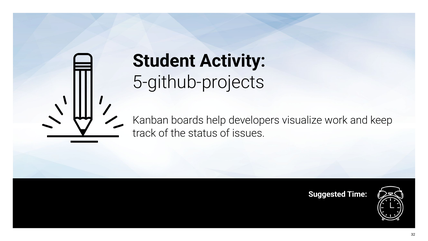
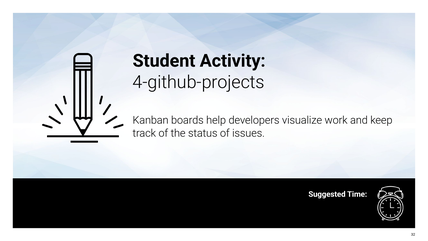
5-github-projects: 5-github-projects -> 4-github-projects
